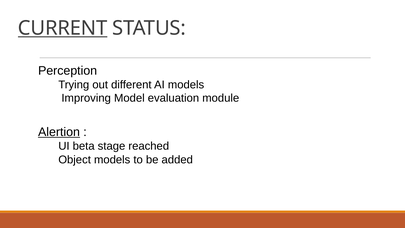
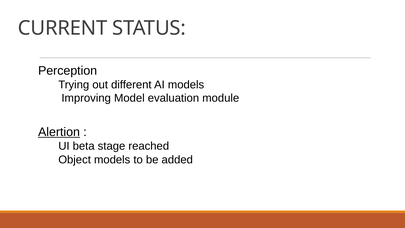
CURRENT underline: present -> none
